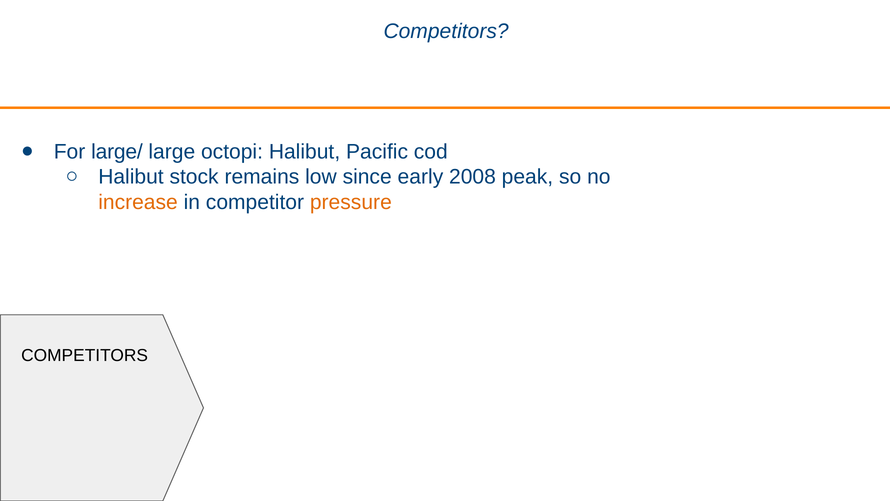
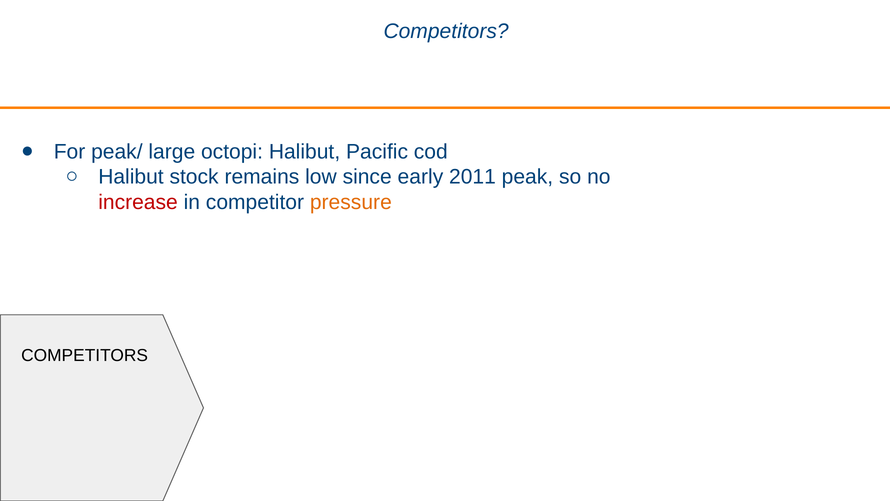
large/: large/ -> peak/
2008: 2008 -> 2011
increase colour: orange -> red
